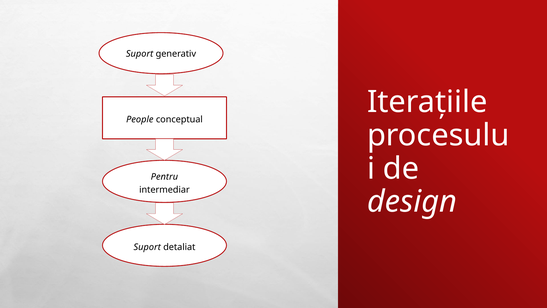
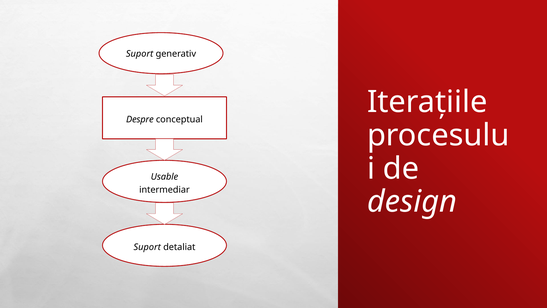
People: People -> Despre
Pentru: Pentru -> Usable
